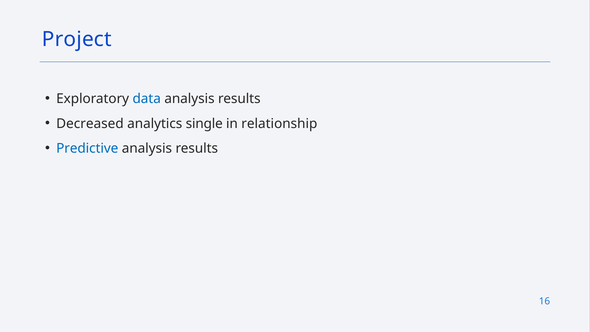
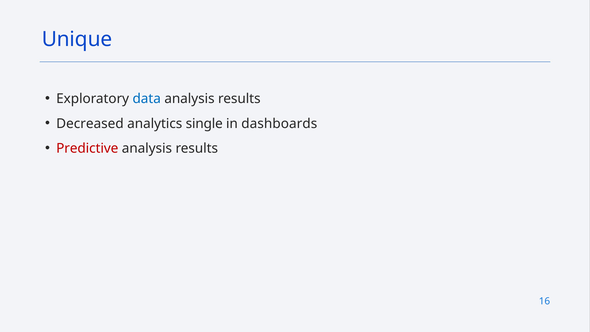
Project: Project -> Unique
relationship: relationship -> dashboards
Predictive colour: blue -> red
